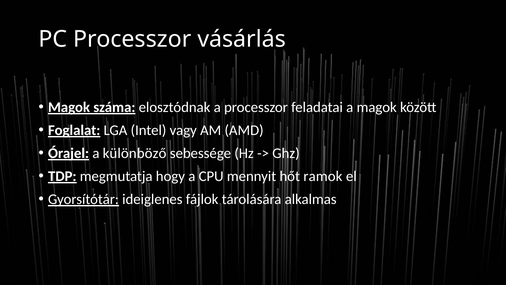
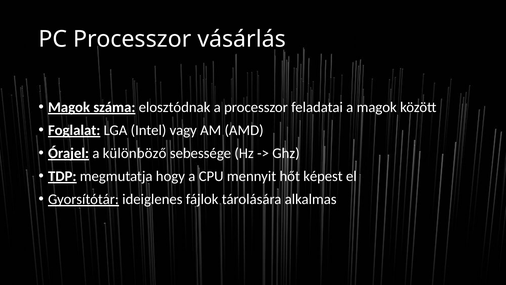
ramok: ramok -> képest
